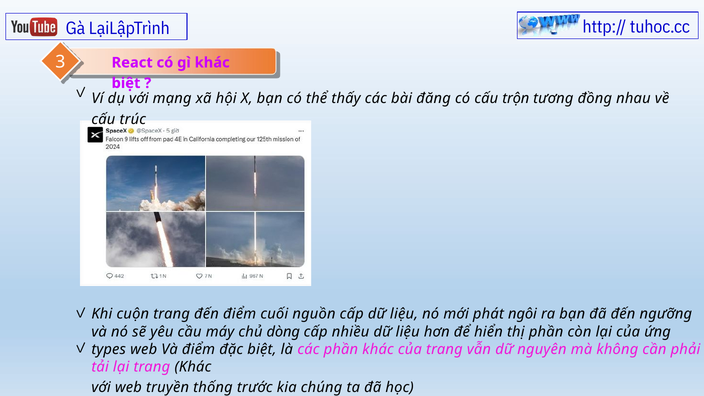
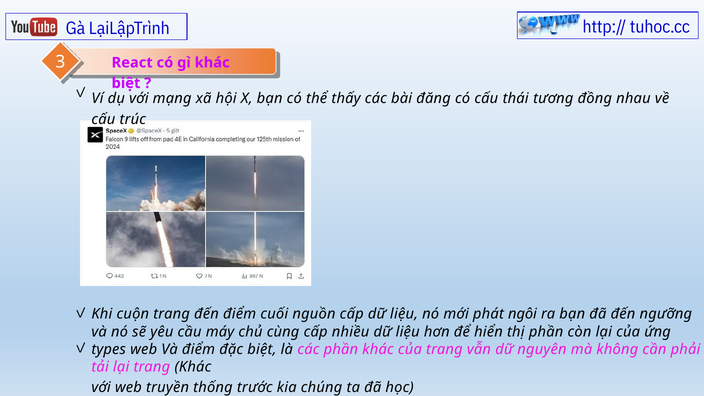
trộn: trộn -> thái
dòng: dòng -> cùng
